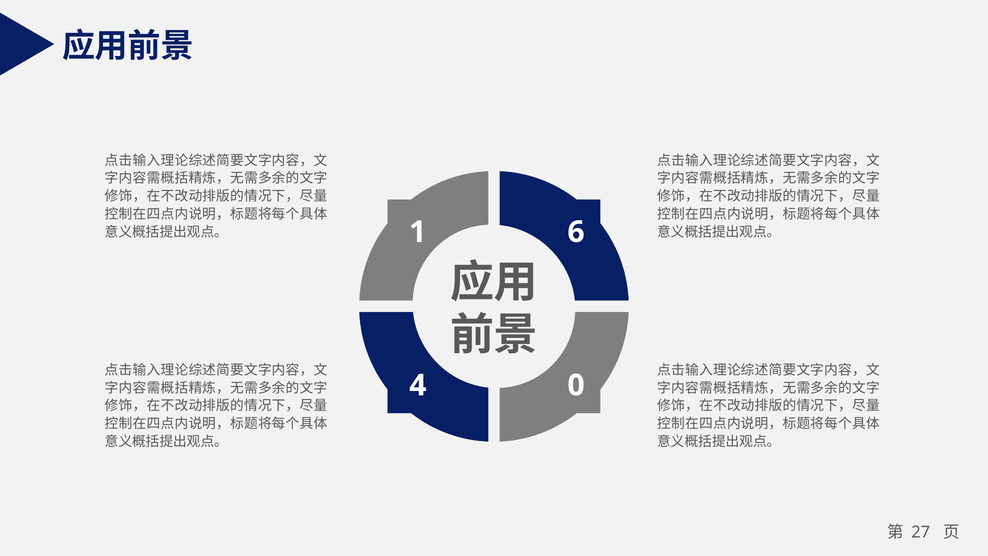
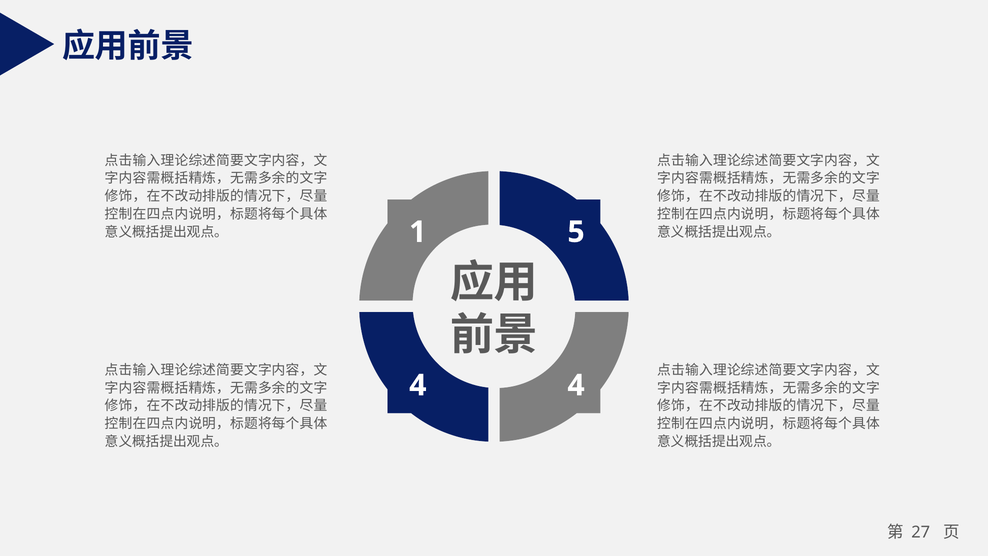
6: 6 -> 5
4 0: 0 -> 4
